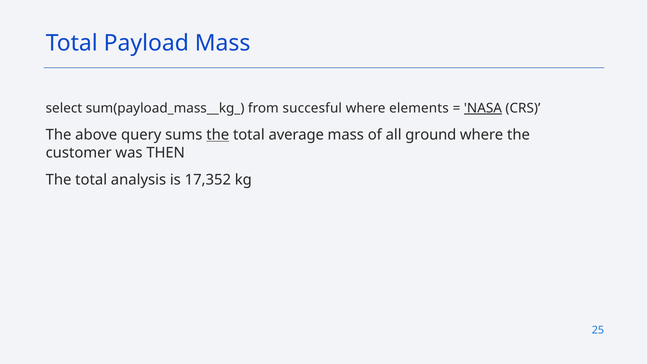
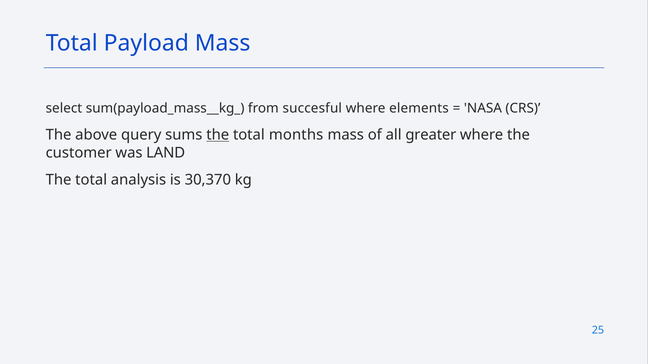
NASA underline: present -> none
average: average -> months
ground: ground -> greater
THEN: THEN -> LAND
17,352: 17,352 -> 30,370
